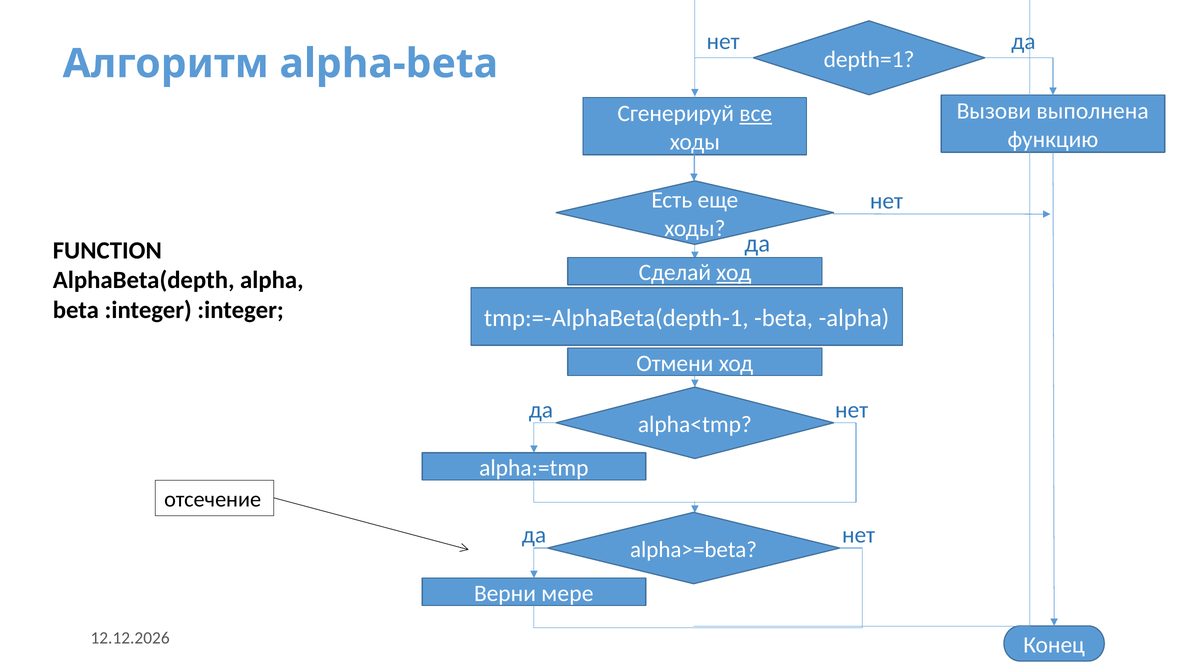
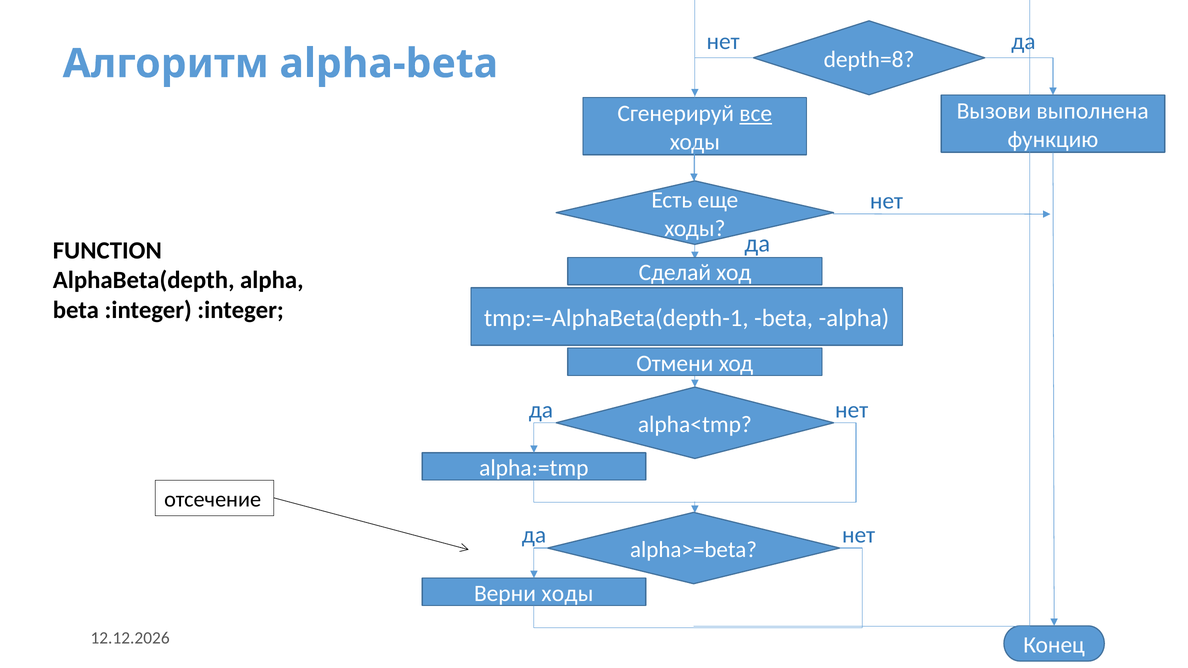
depth=1: depth=1 -> depth=8
ход at (734, 273) underline: present -> none
Верни мере: мере -> ходы
